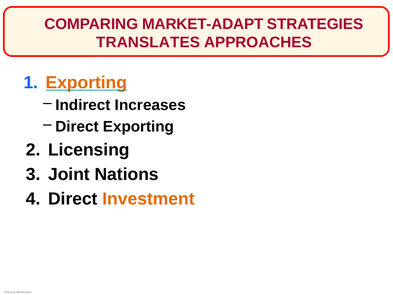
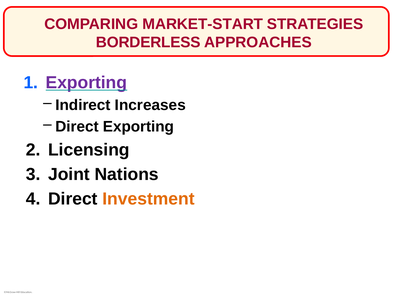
MARKET-ADAPT: MARKET-ADAPT -> MARKET-START
TRANSLATES: TRANSLATES -> BORDERLESS
Exporting at (86, 82) colour: orange -> purple
